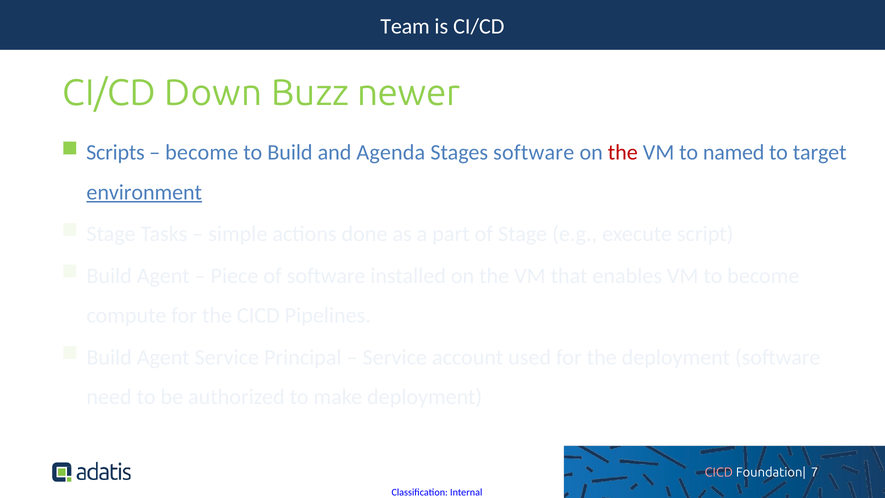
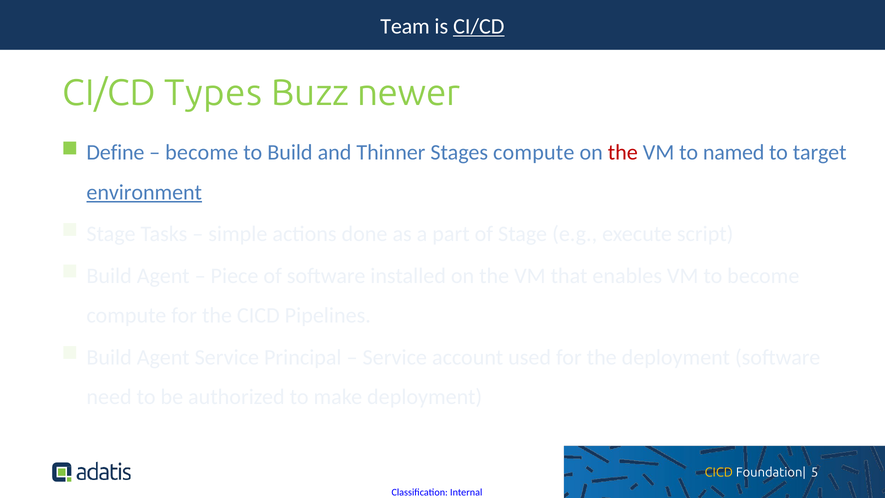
CI/CD at (479, 26) underline: none -> present
Down: Down -> Types
Scripts: Scripts -> Define
Agenda: Agenda -> Thinner
Stages software: software -> compute
CICD at (719, 472) colour: pink -> yellow
7: 7 -> 5
